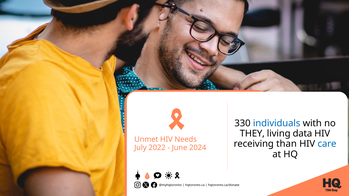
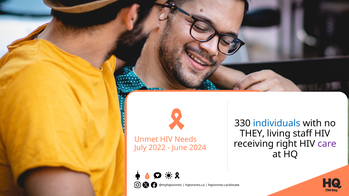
data: data -> staff
than: than -> right
care colour: blue -> purple
